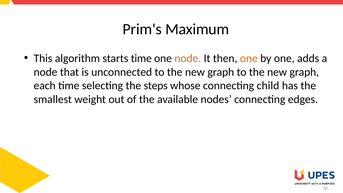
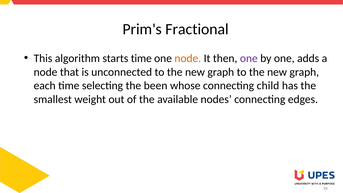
Maximum: Maximum -> Fractional
one at (249, 58) colour: orange -> purple
steps: steps -> been
